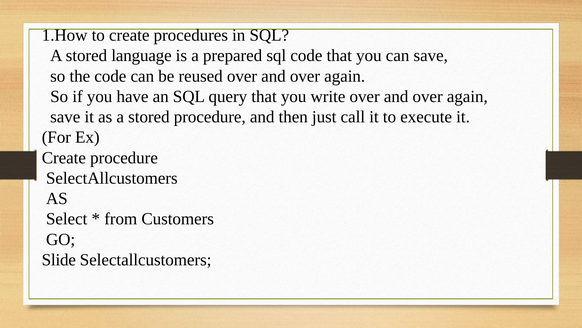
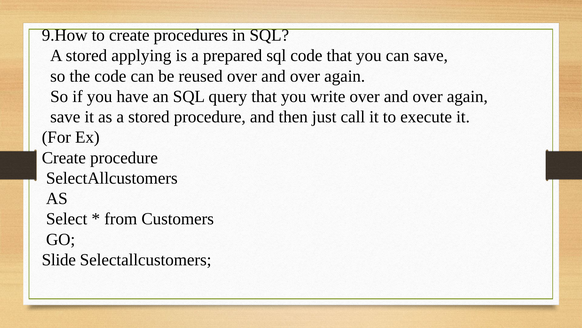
1.How: 1.How -> 9.How
language: language -> applying
